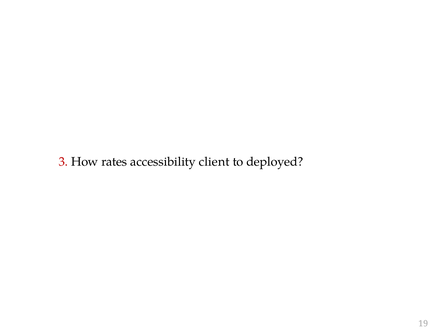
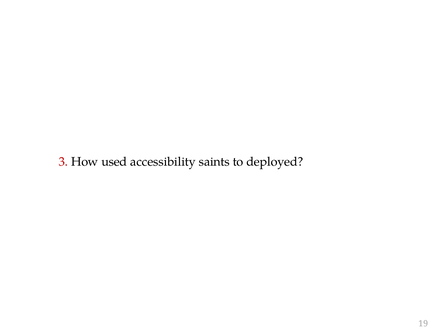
rates: rates -> used
client: client -> saints
